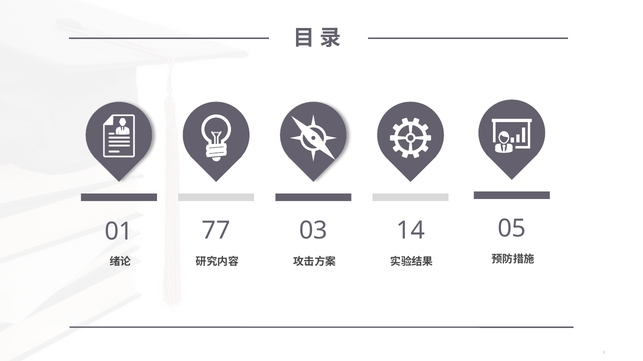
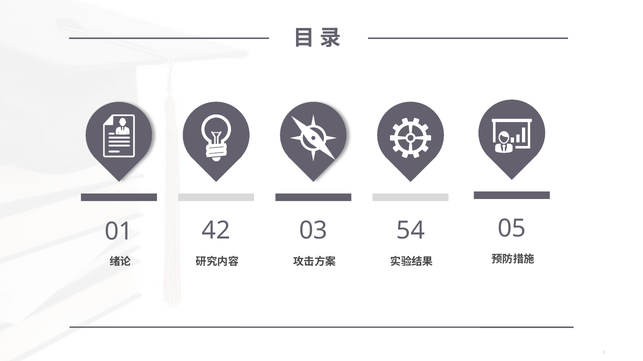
77: 77 -> 42
14: 14 -> 54
